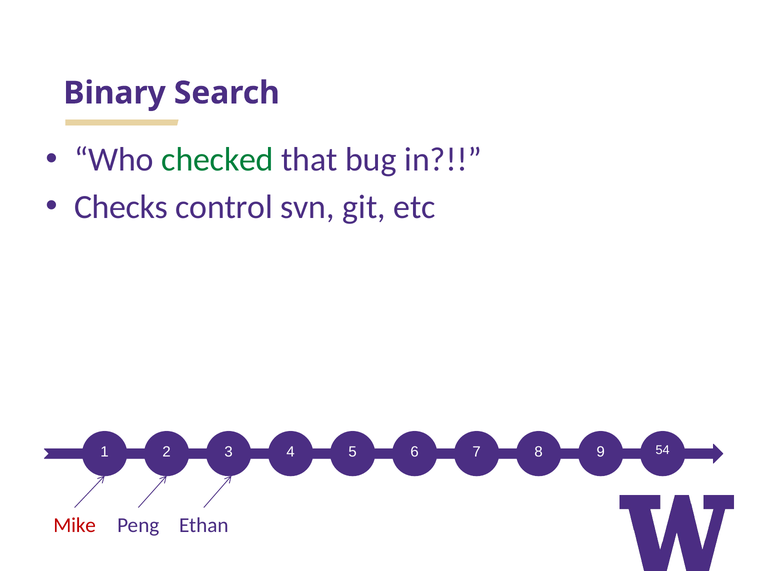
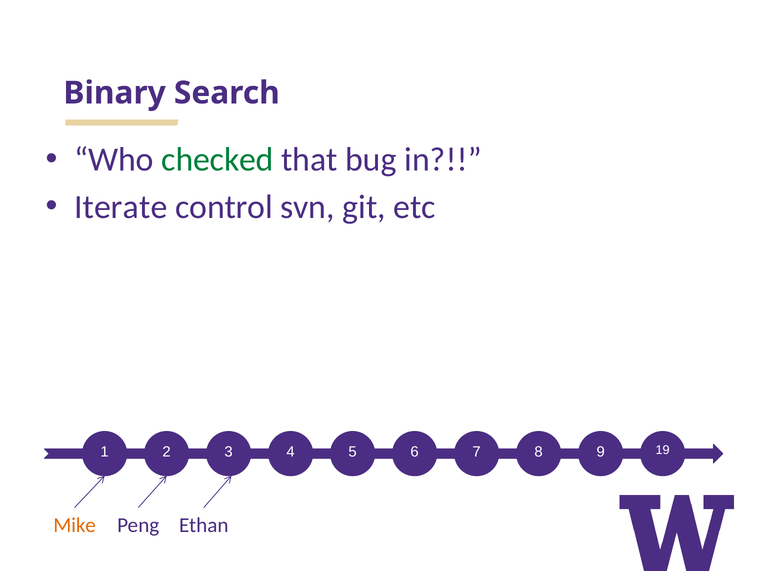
Checks: Checks -> Iterate
54: 54 -> 19
Mike colour: red -> orange
